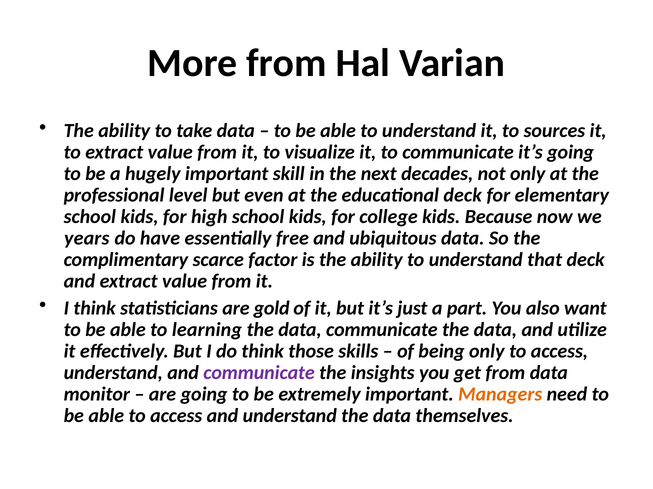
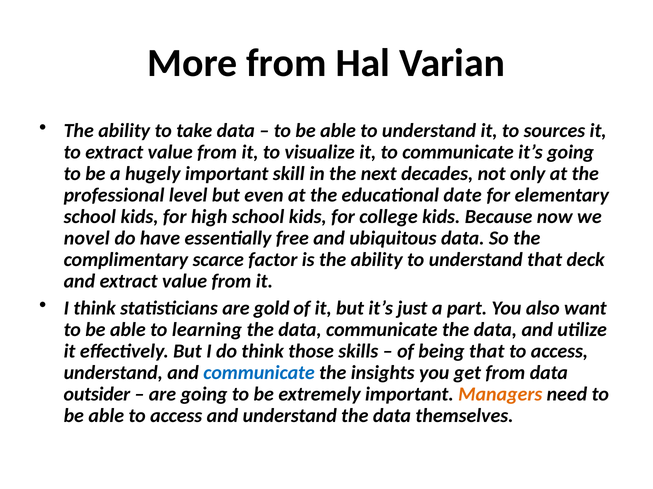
educational deck: deck -> date
years: years -> novel
being only: only -> that
communicate at (259, 373) colour: purple -> blue
monitor: monitor -> outsider
